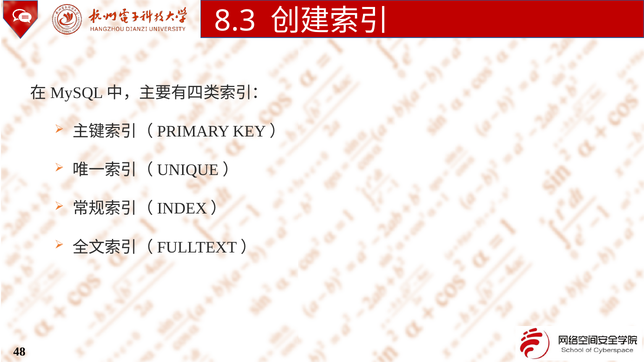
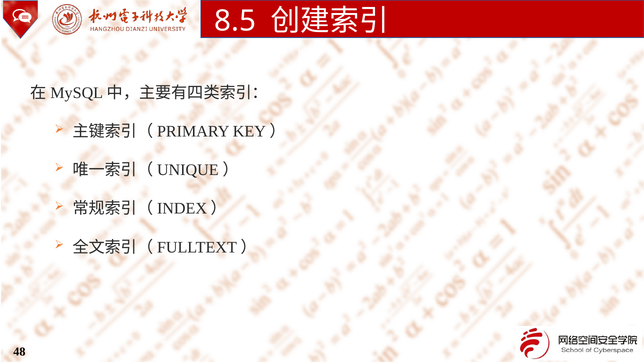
8.3: 8.3 -> 8.5
